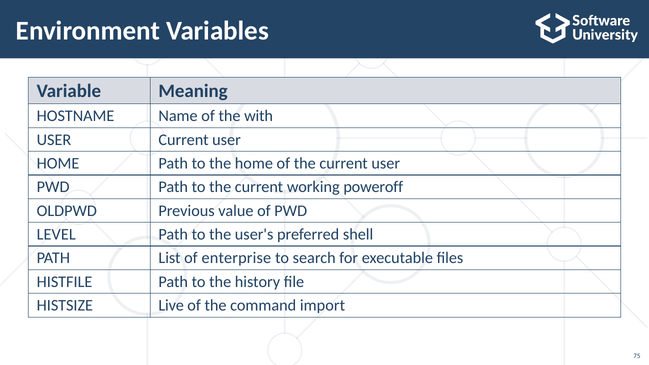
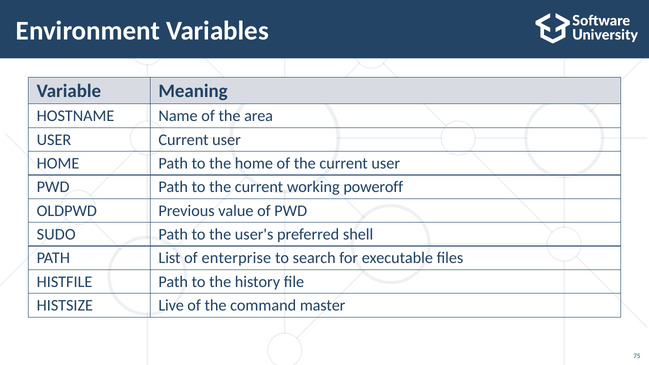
with: with -> area
LEVEL: LEVEL -> SUDO
import: import -> master
